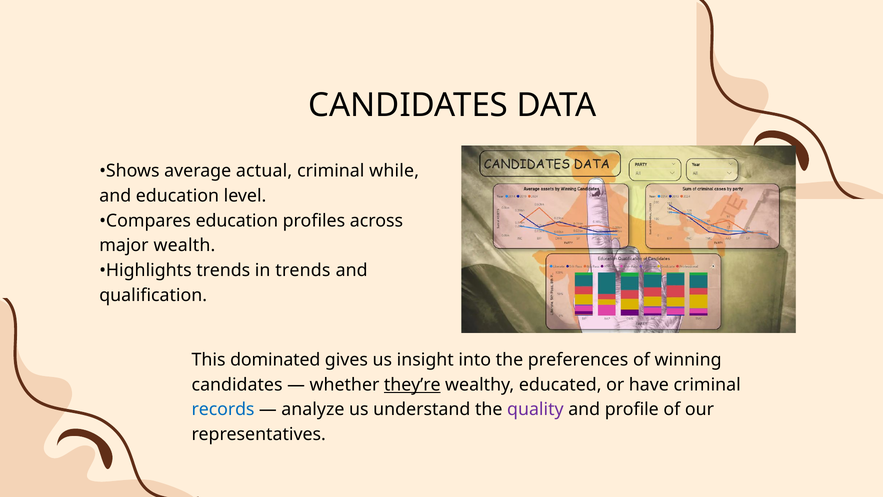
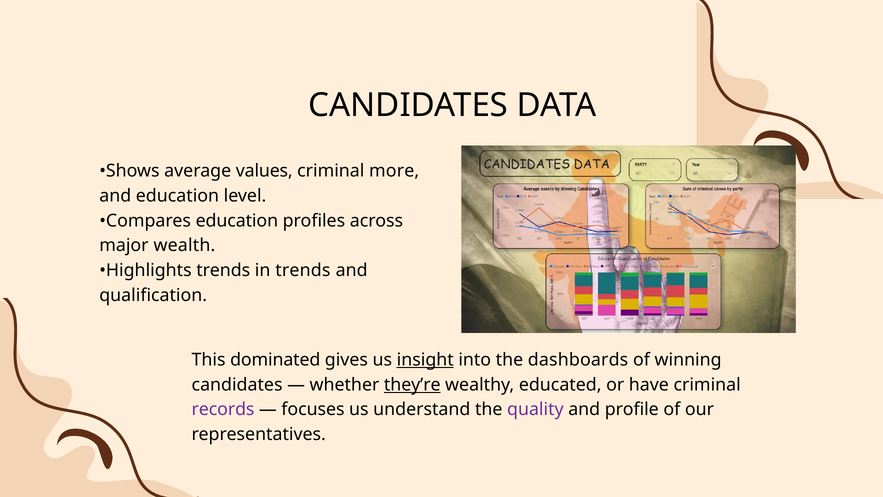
actual: actual -> values
while: while -> more
insight underline: none -> present
preferences: preferences -> dashboards
records colour: blue -> purple
analyze: analyze -> focuses
